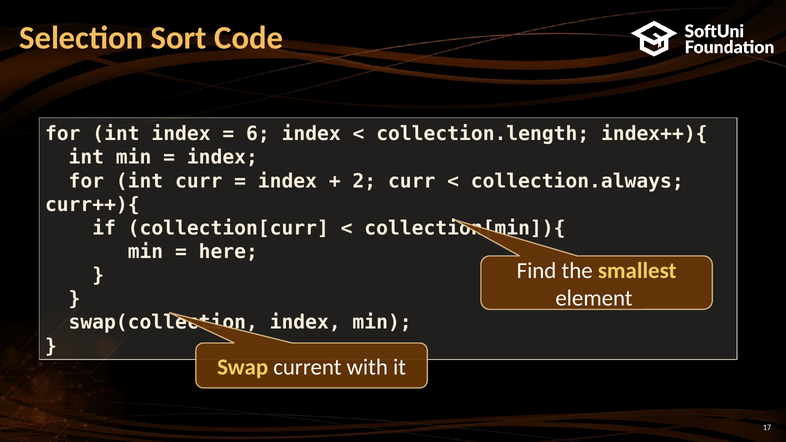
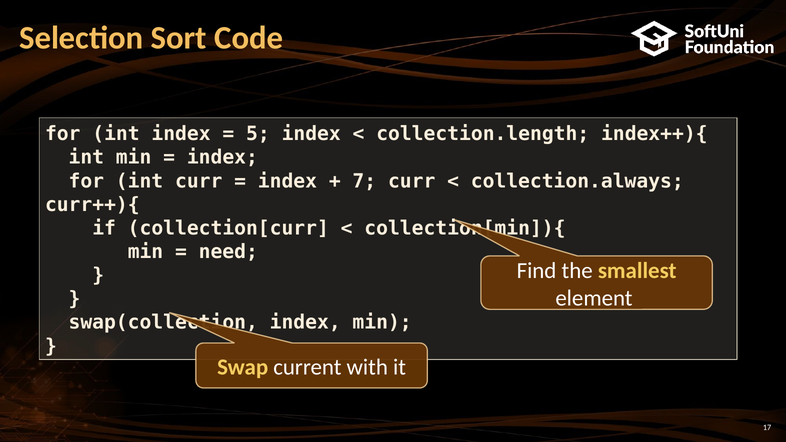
6: 6 -> 5
2: 2 -> 7
here: here -> need
